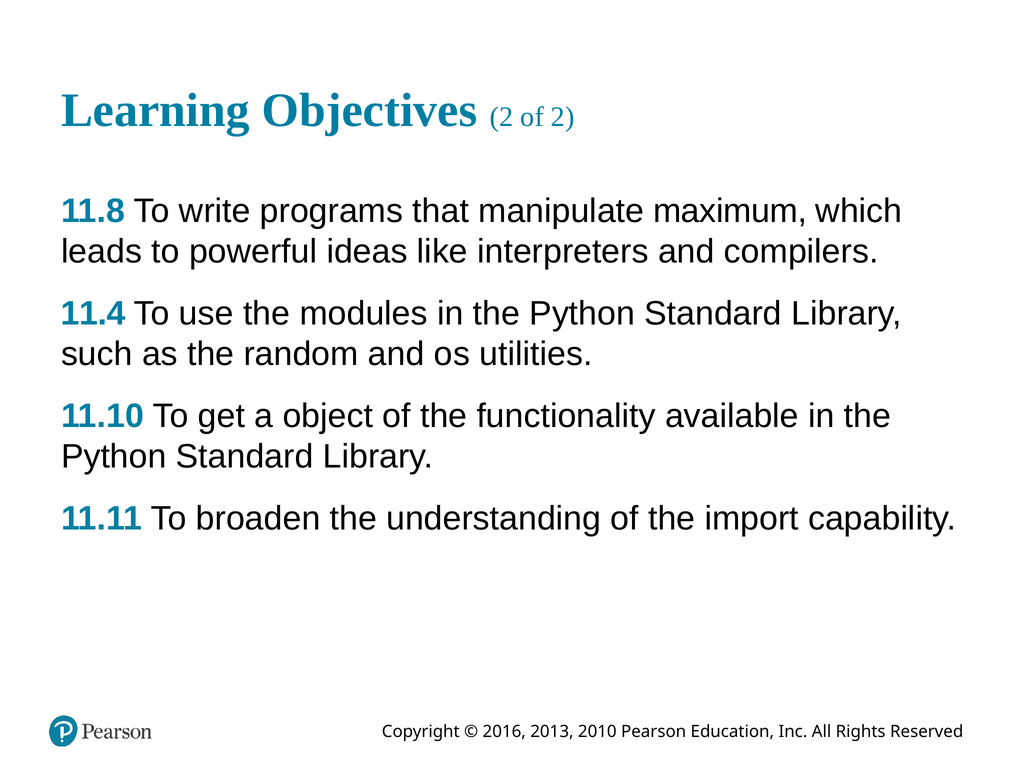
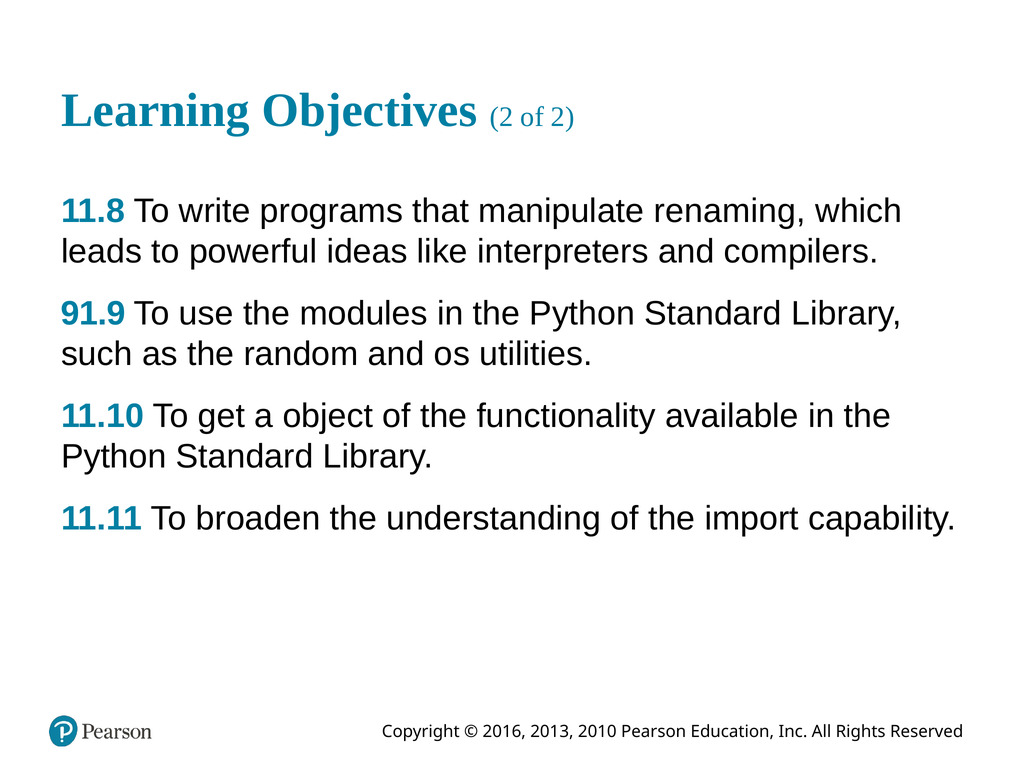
maximum: maximum -> renaming
11.4: 11.4 -> 91.9
